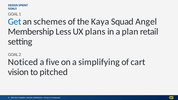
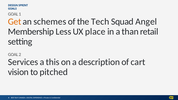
Get colour: blue -> orange
Kaya: Kaya -> Tech
plans: plans -> place
plan: plan -> than
Noticed: Noticed -> Services
five: five -> this
simplifying: simplifying -> description
